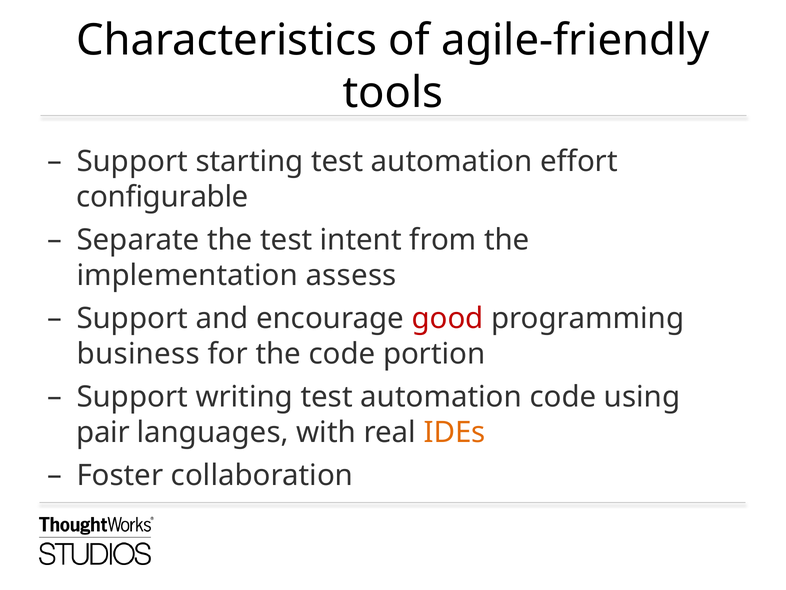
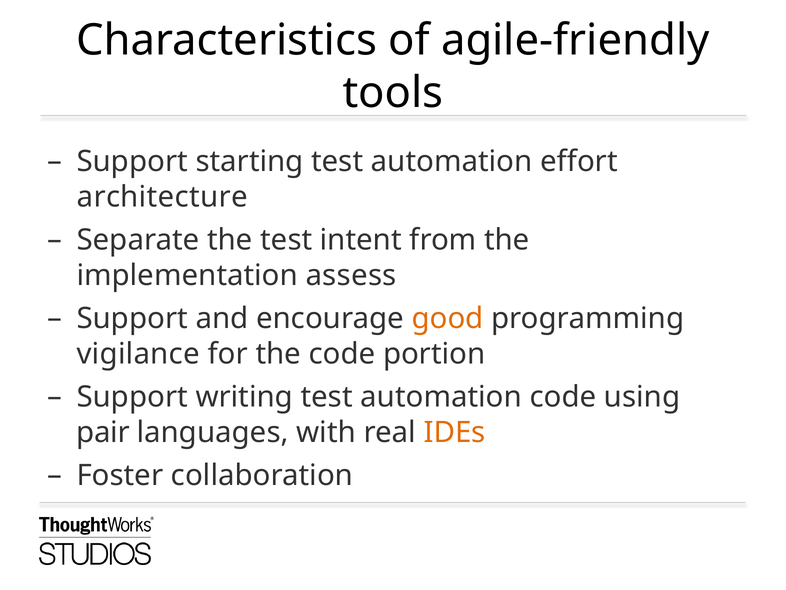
configurable: configurable -> architecture
good colour: red -> orange
business: business -> vigilance
